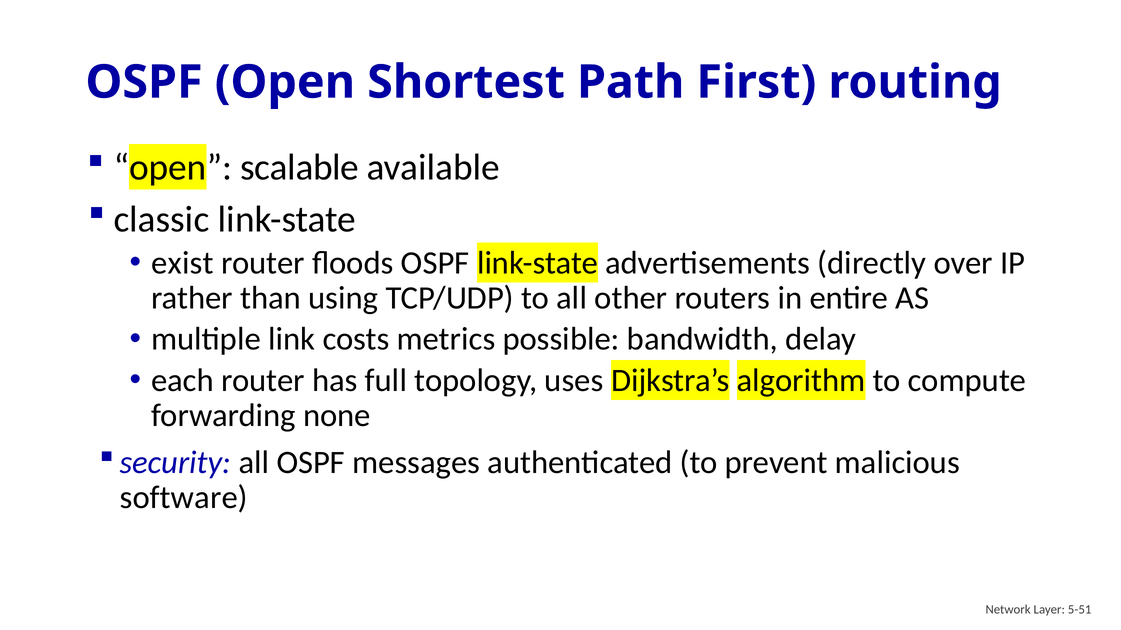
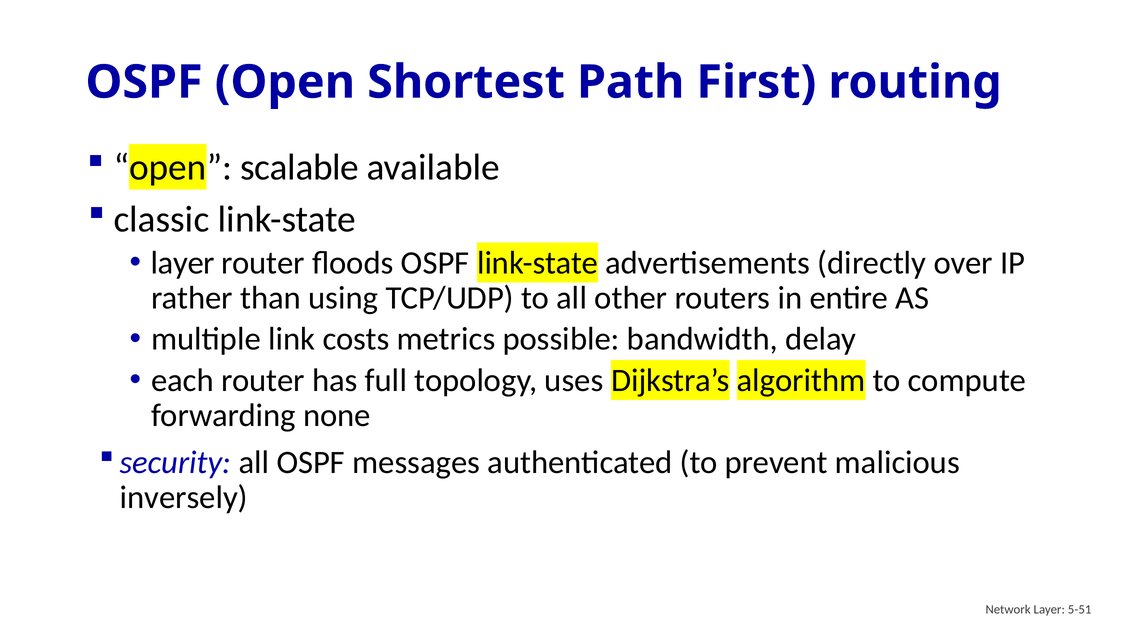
exist at (182, 263): exist -> layer
software: software -> inversely
